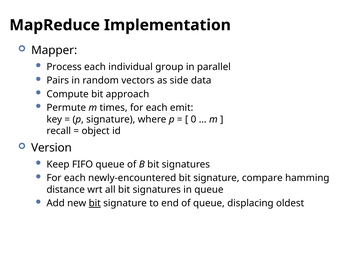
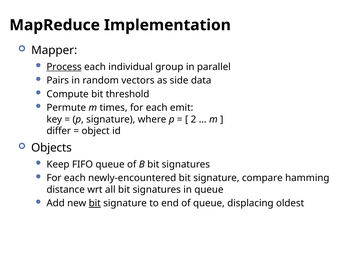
Process underline: none -> present
approach: approach -> threshold
0: 0 -> 2
recall: recall -> differ
Version: Version -> Objects
